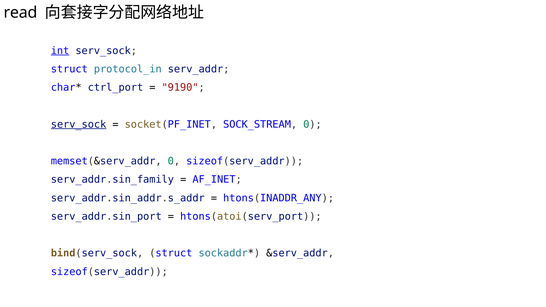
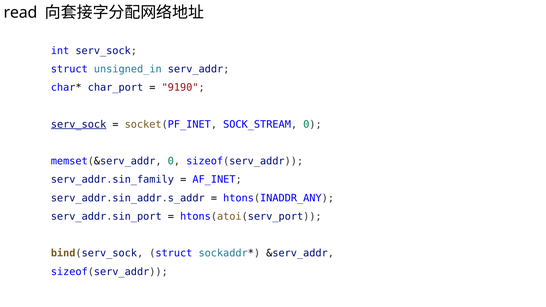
int underline: present -> none
protocol_in: protocol_in -> unsigned_in
ctrl_port: ctrl_port -> char_port
